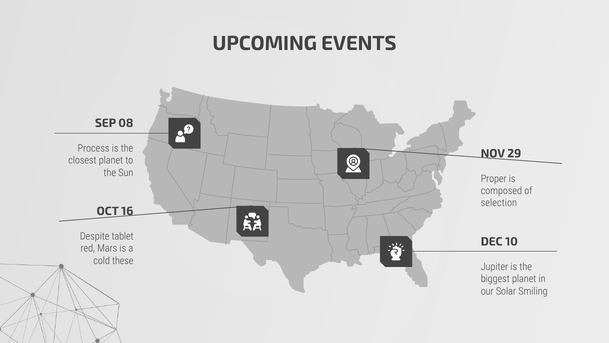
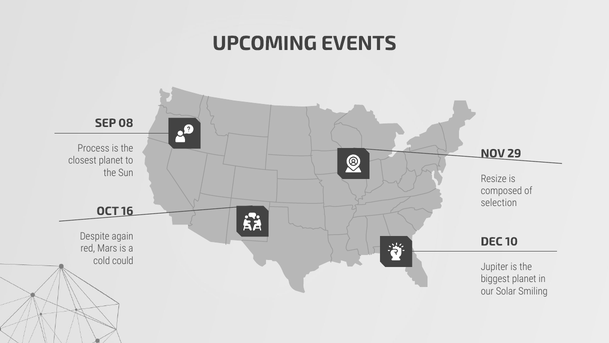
Proper: Proper -> Resize
tablet: tablet -> again
these: these -> could
